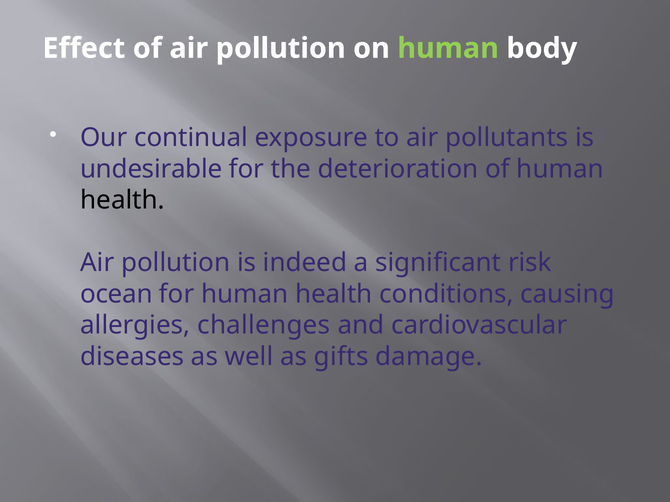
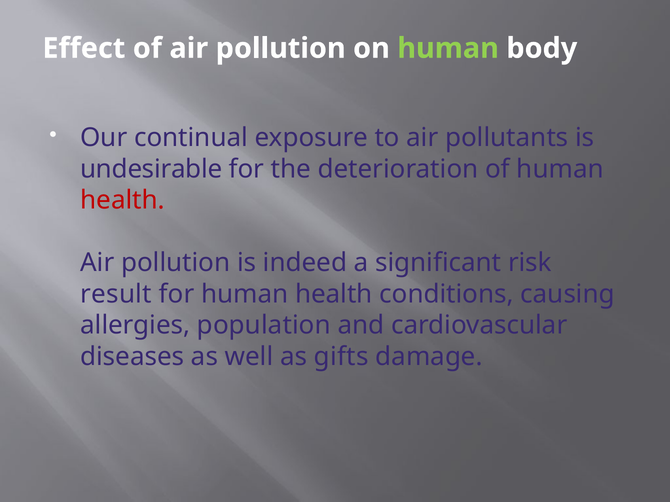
health at (123, 201) colour: black -> red
ocean: ocean -> result
challenges: challenges -> population
